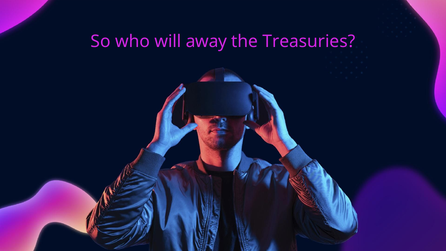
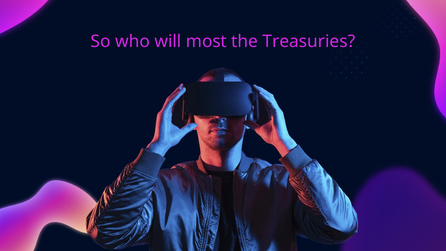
away: away -> most
